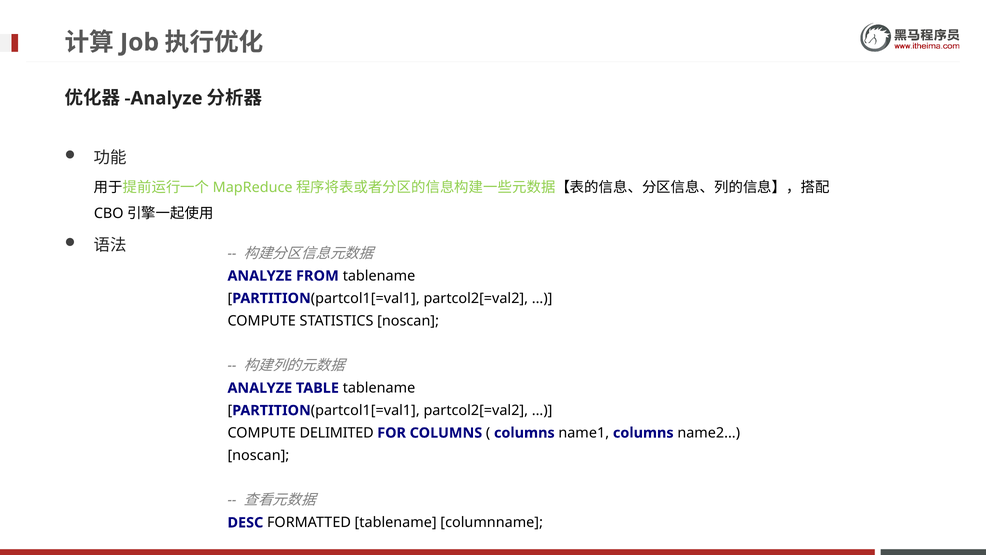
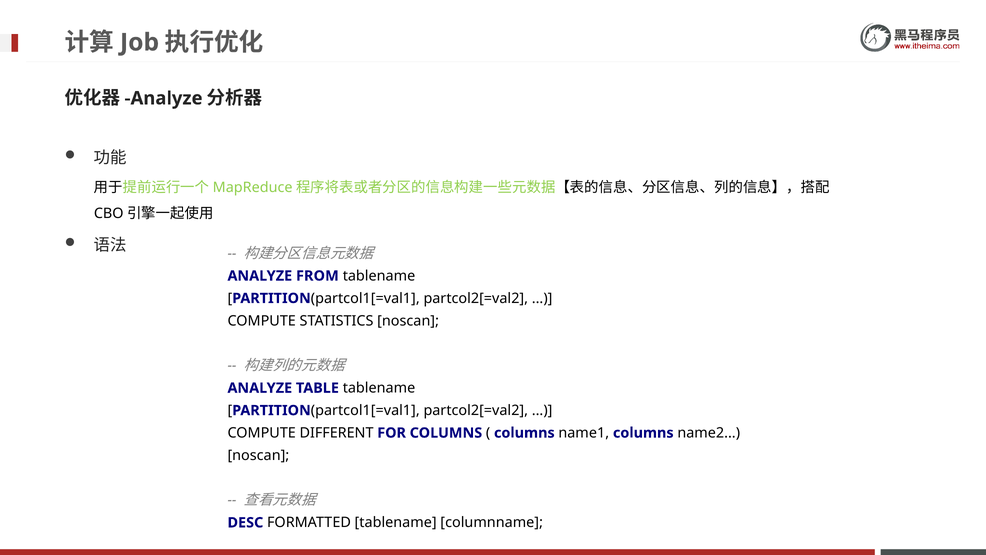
DELIMITED: DELIMITED -> DIFFERENT
